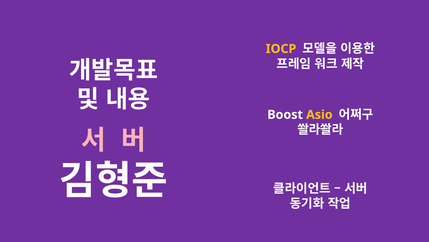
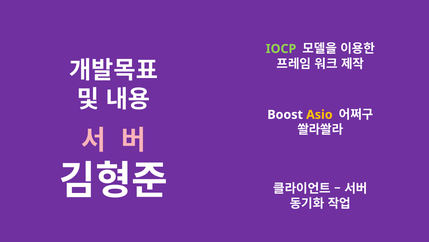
IOCP colour: yellow -> light green
